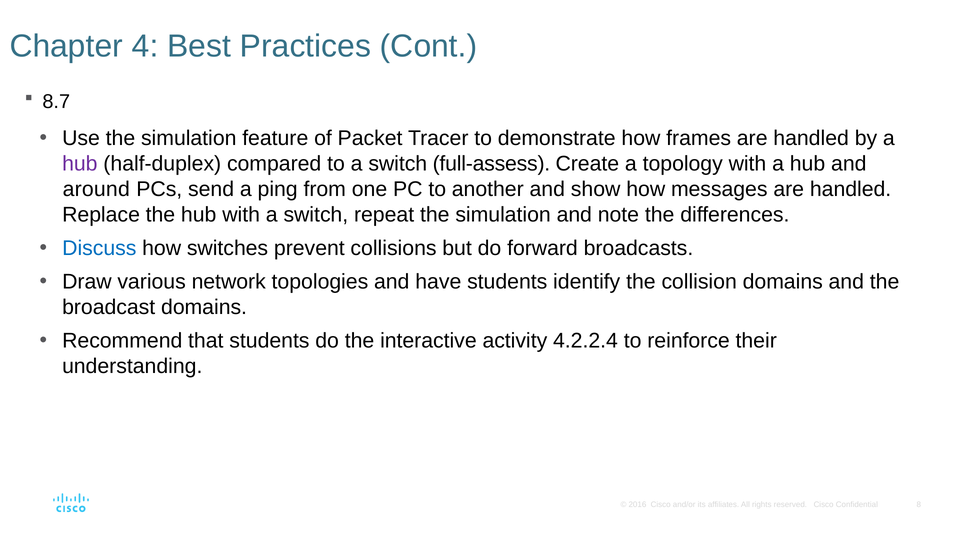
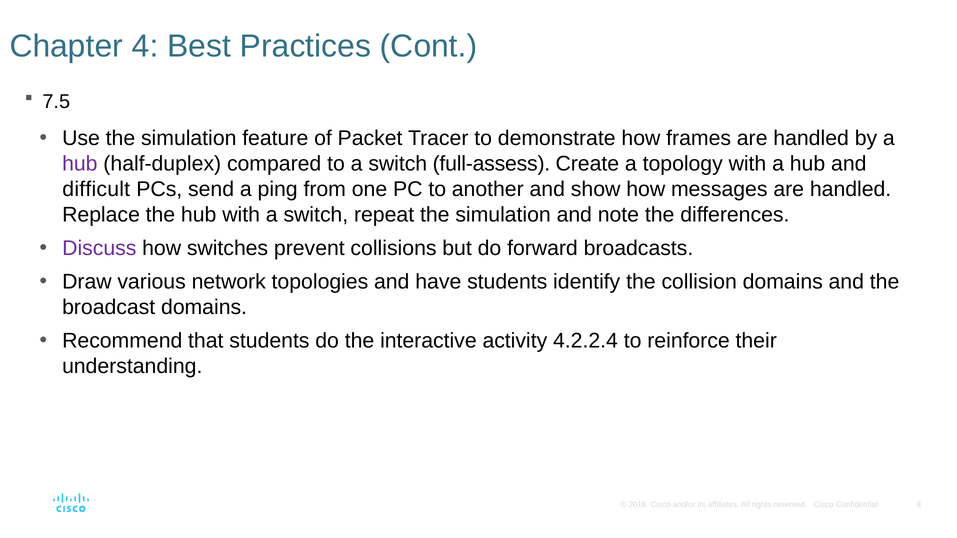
8.7: 8.7 -> 7.5
around: around -> difficult
Discuss colour: blue -> purple
